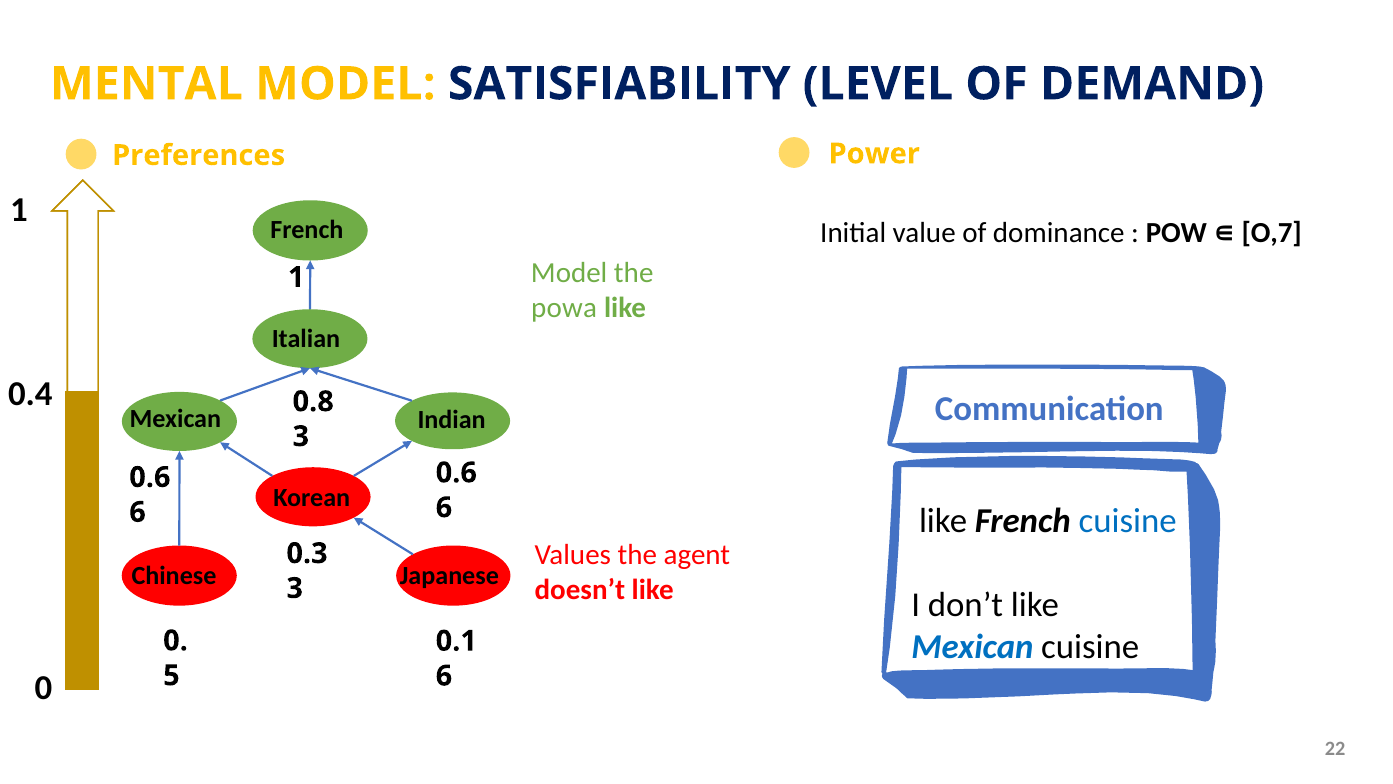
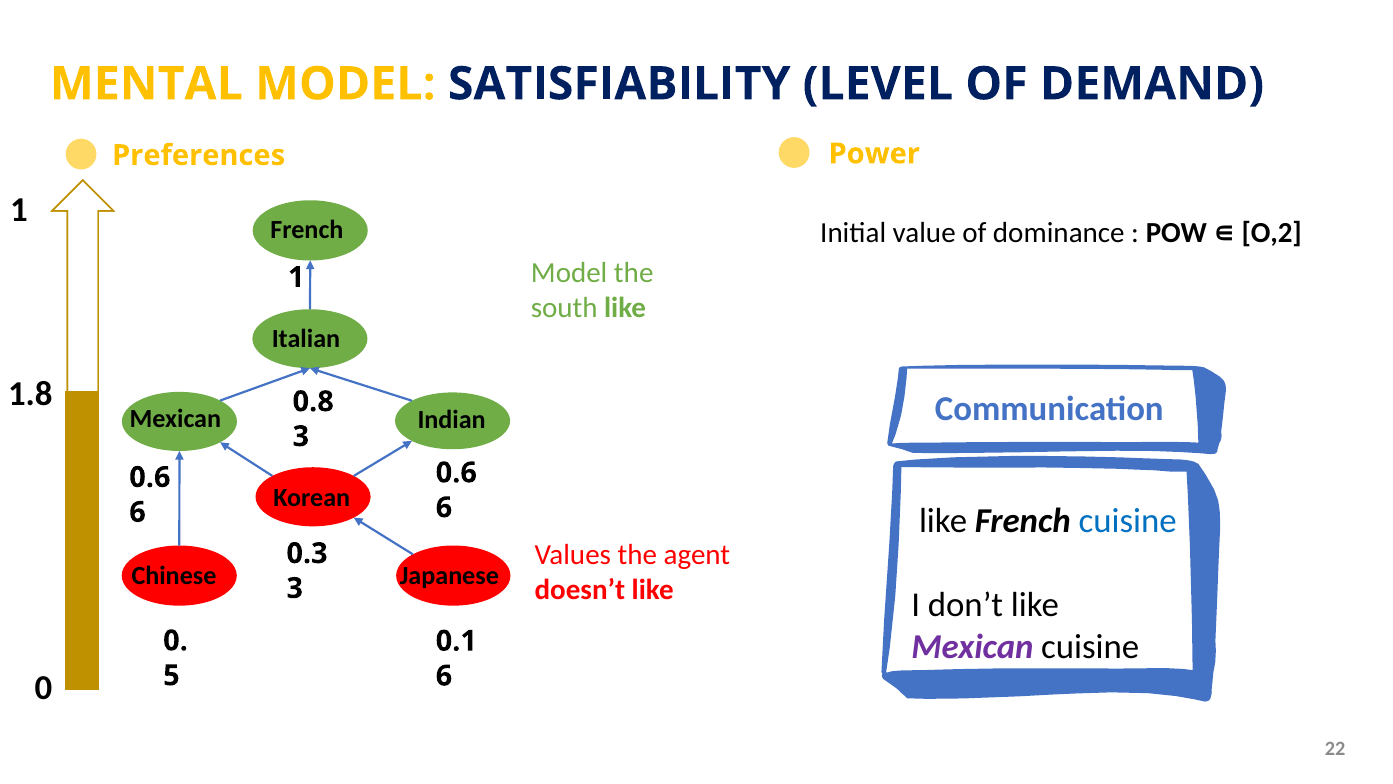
O,7: O,7 -> O,2
powa: powa -> south
0.4: 0.4 -> 1.8
Mexican at (972, 646) colour: blue -> purple
